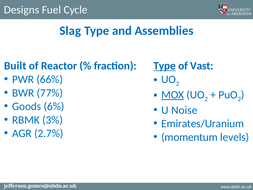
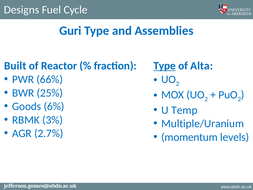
Slag: Slag -> Guri
Vast: Vast -> Alta
77%: 77% -> 25%
MOX underline: present -> none
Noise: Noise -> Temp
Emirates/Uranium: Emirates/Uranium -> Multiple/Uranium
